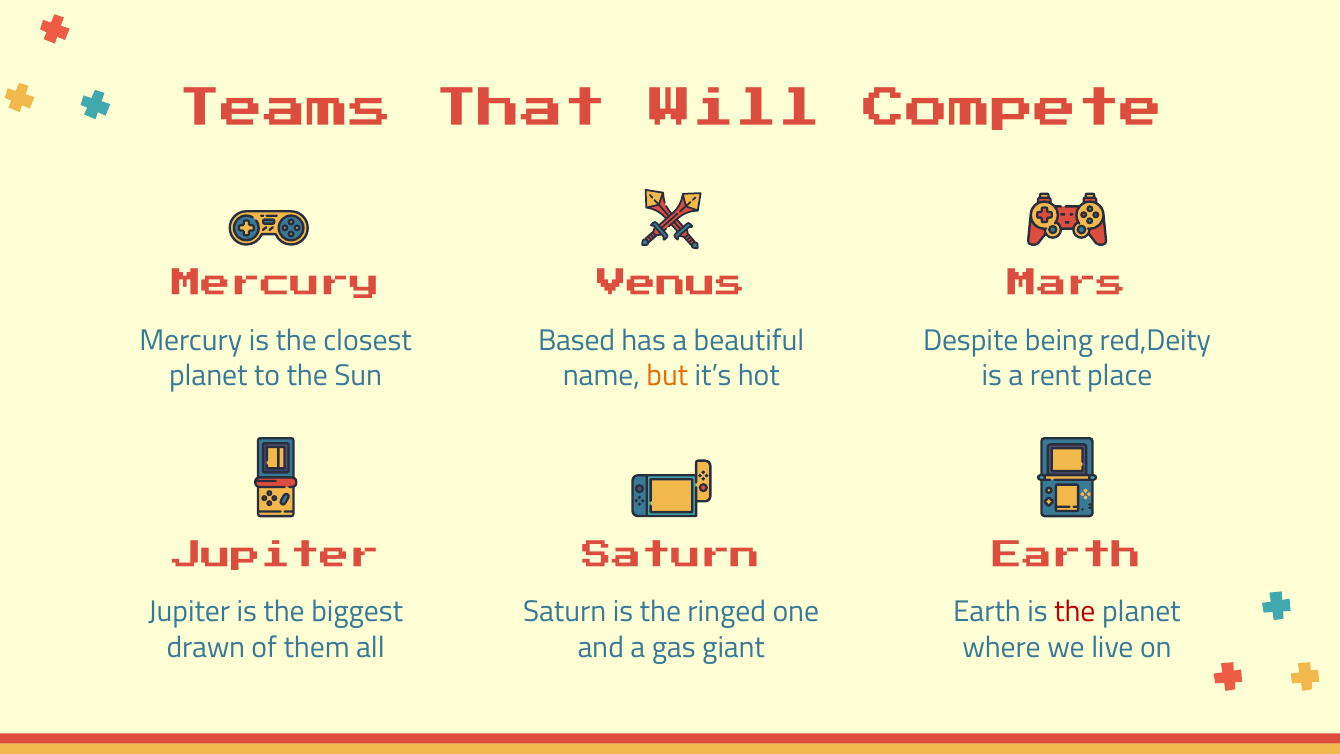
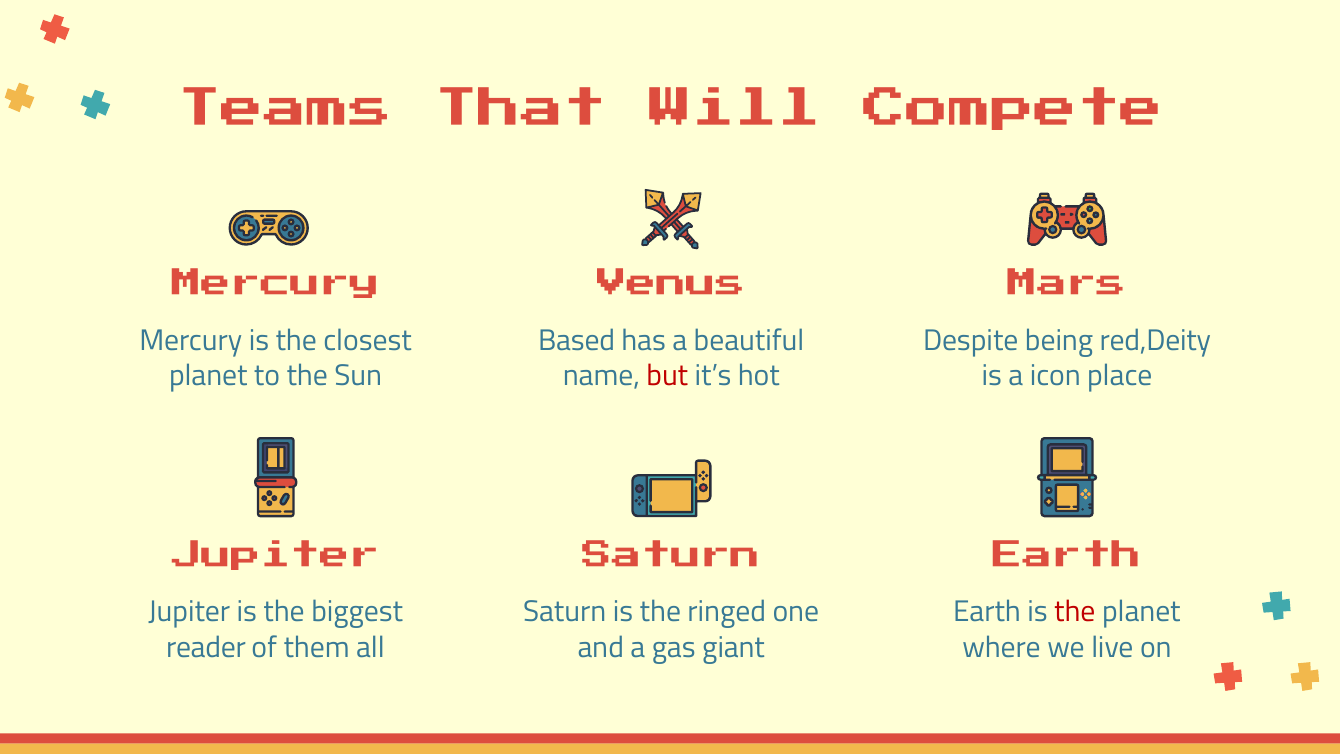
but colour: orange -> red
rent: rent -> icon
drawn: drawn -> reader
